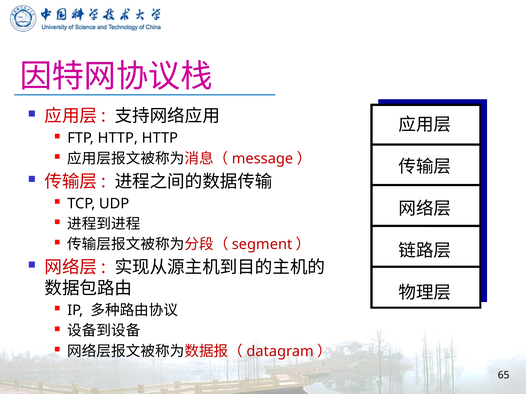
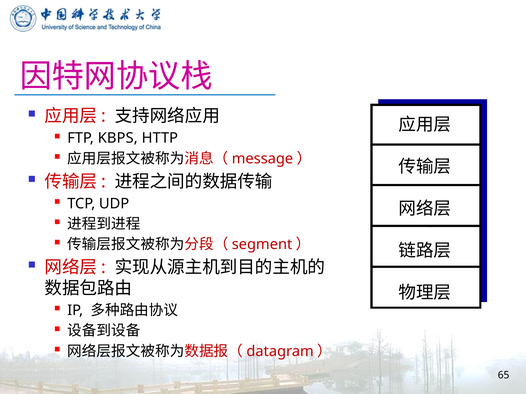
FTP HTTP: HTTP -> KBPS
